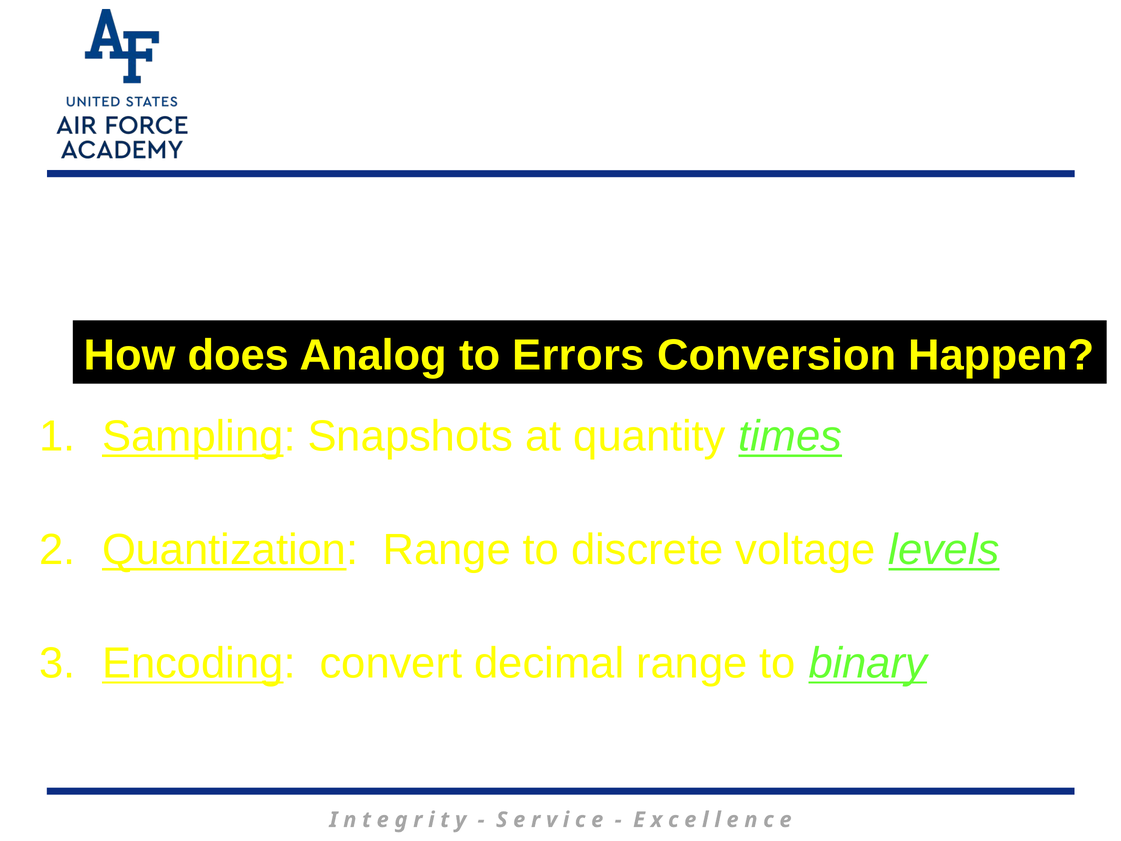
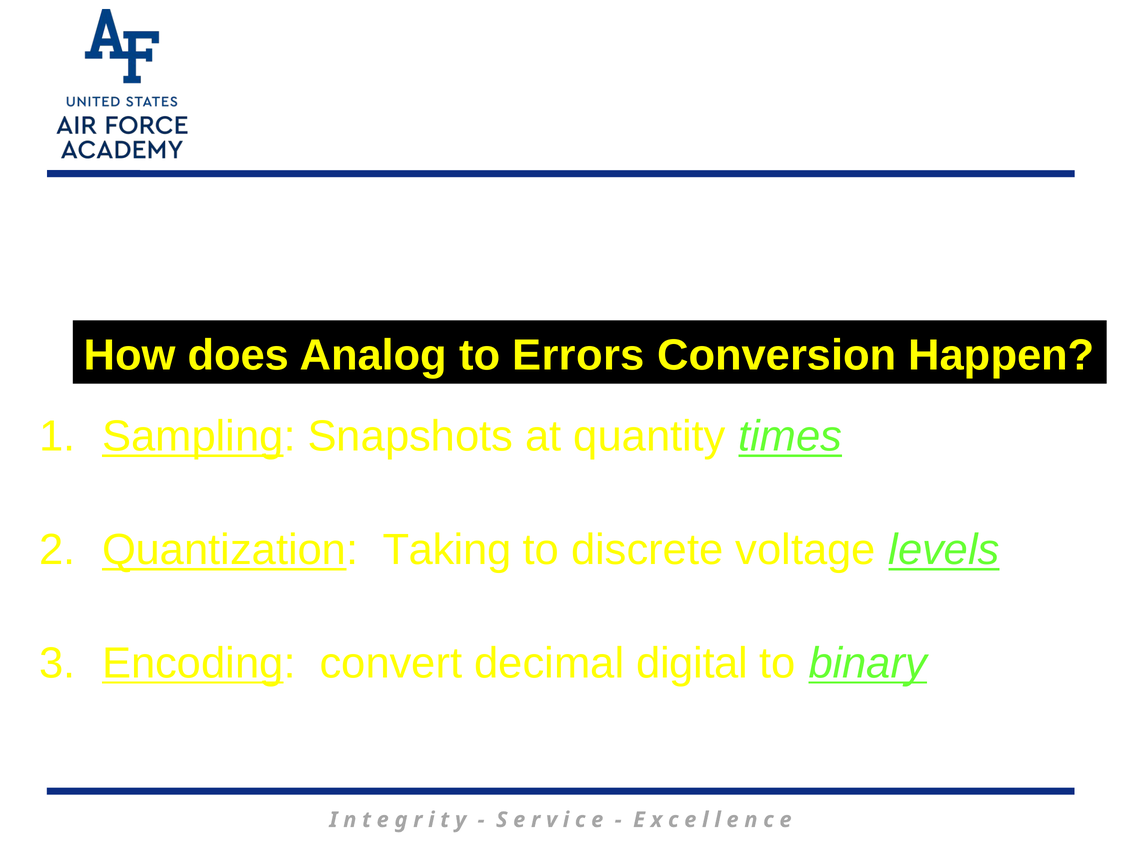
Quantization Range: Range -> Taking
decimal range: range -> digital
